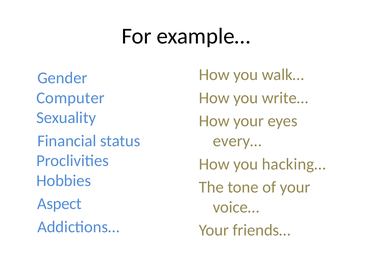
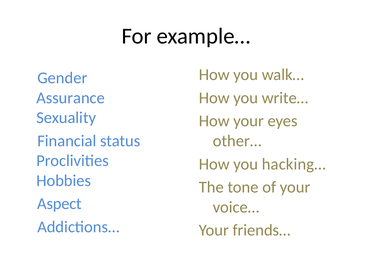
Computer: Computer -> Assurance
every…: every… -> other…
